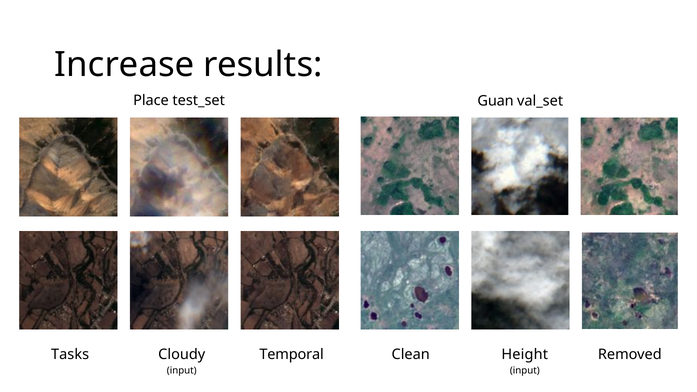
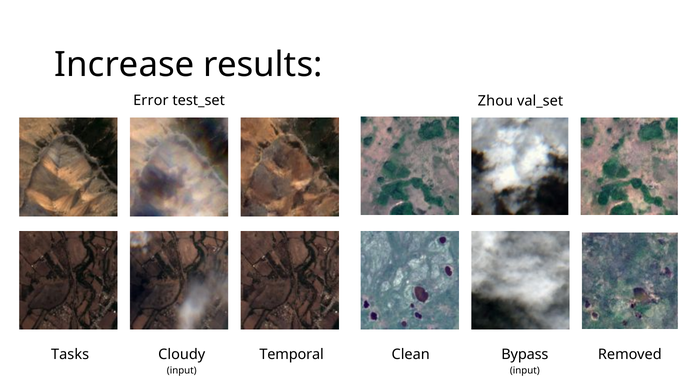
Place: Place -> Error
Guan: Guan -> Zhou
Height: Height -> Bypass
